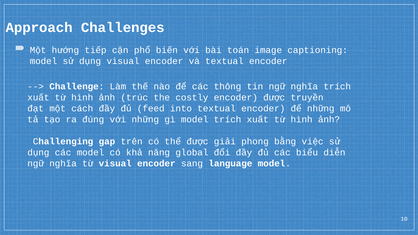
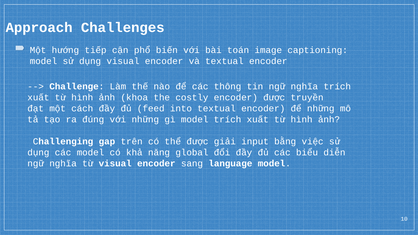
trúc: trúc -> khoa
phong: phong -> input
